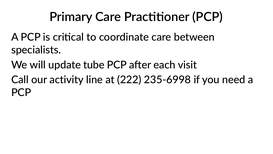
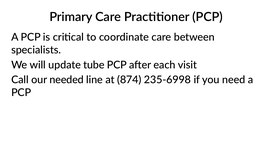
activity: activity -> needed
222: 222 -> 874
